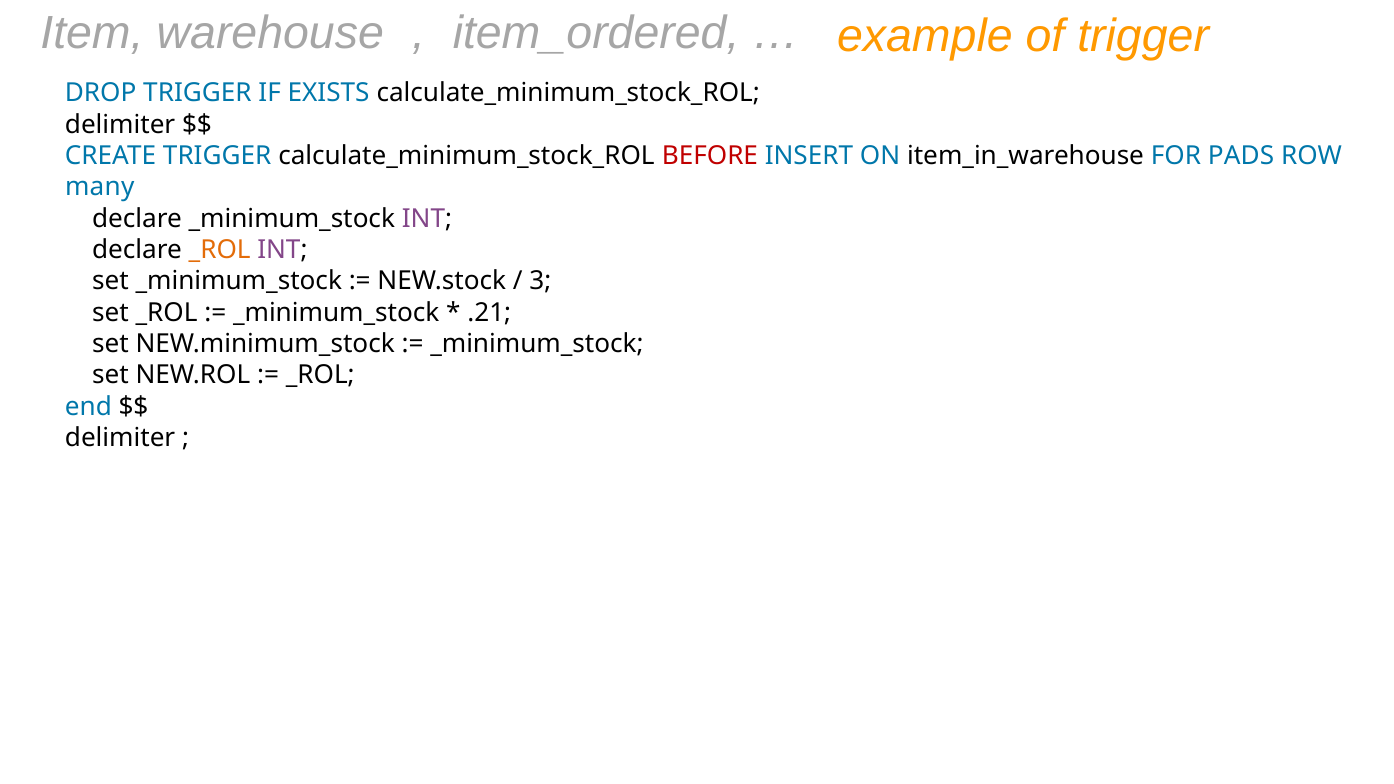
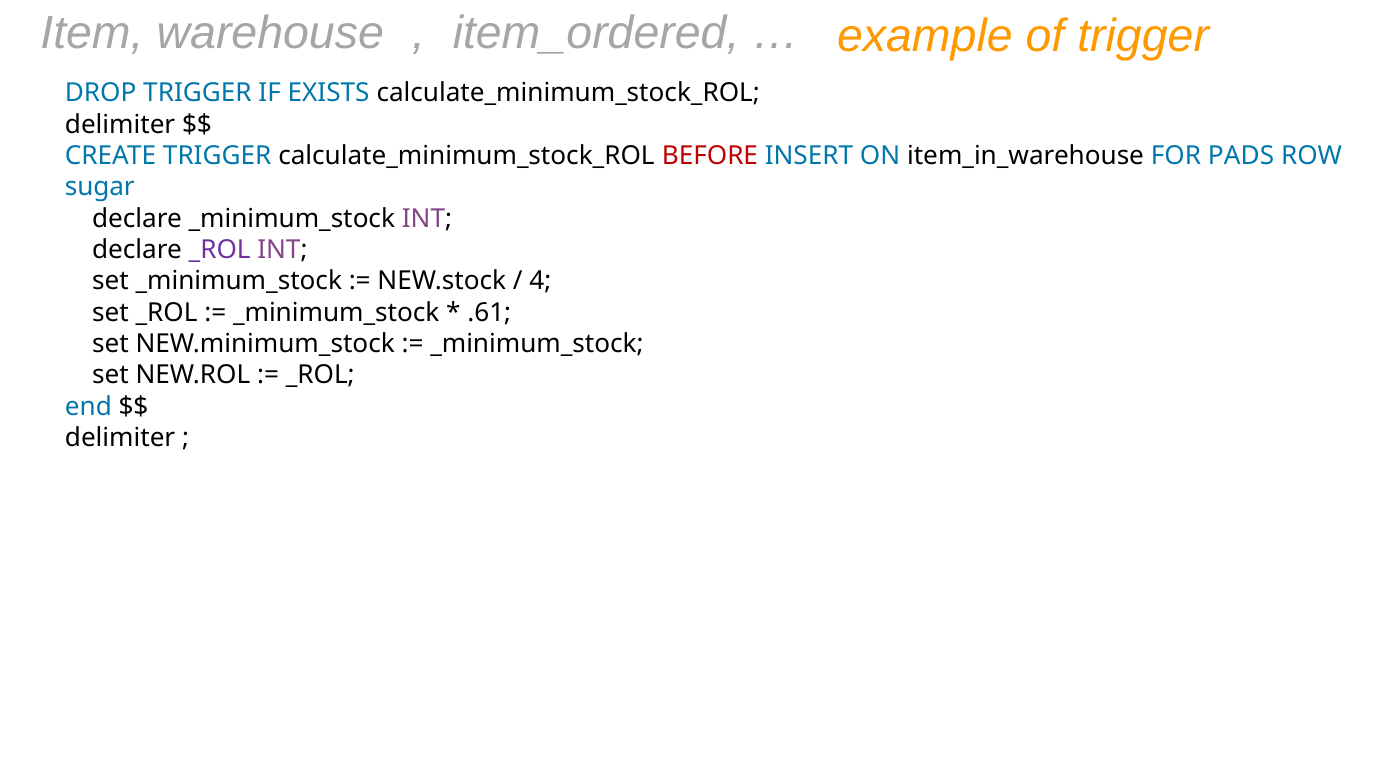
many: many -> sugar
_ROL at (220, 250) colour: orange -> purple
3: 3 -> 4
.21: .21 -> .61
